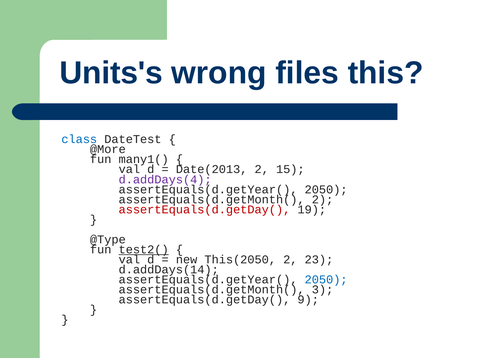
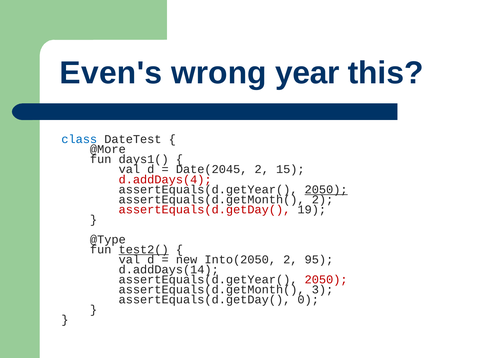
Units's: Units's -> Even's
files: files -> year
many1(: many1( -> days1(
Date(2013: Date(2013 -> Date(2045
d.addDays(4 colour: purple -> red
2050 at (326, 189) underline: none -> present
This(2050: This(2050 -> Into(2050
23: 23 -> 95
2050 at (326, 279) colour: blue -> red
9: 9 -> 0
